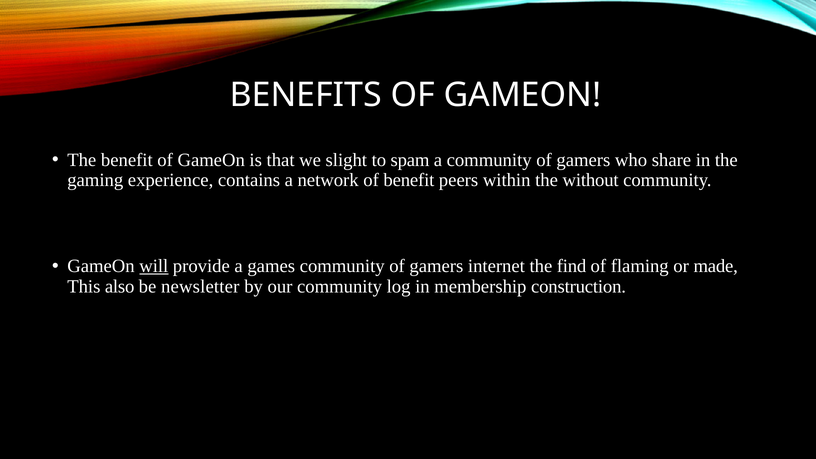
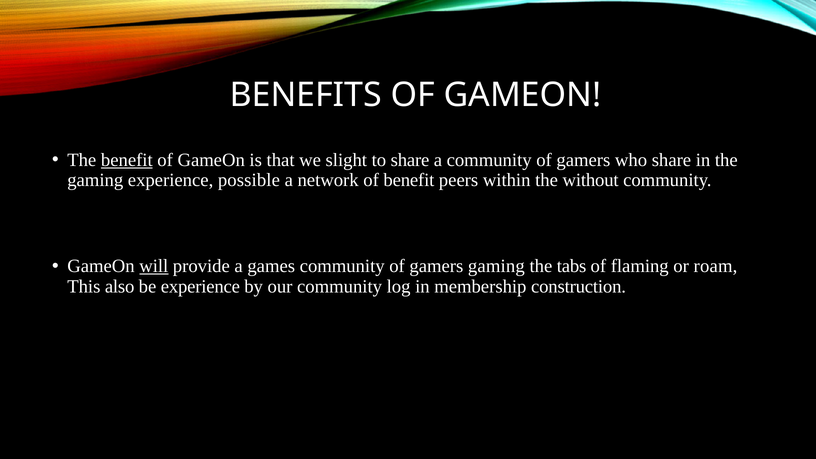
benefit at (127, 160) underline: none -> present
to spam: spam -> share
contains: contains -> possible
gamers internet: internet -> gaming
find: find -> tabs
made: made -> roam
be newsletter: newsletter -> experience
